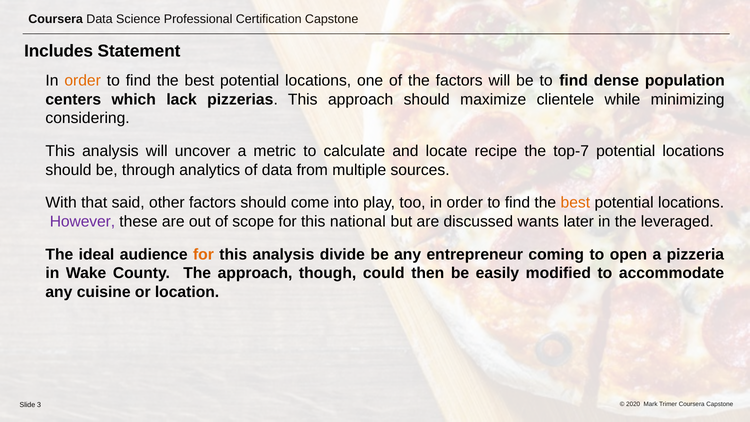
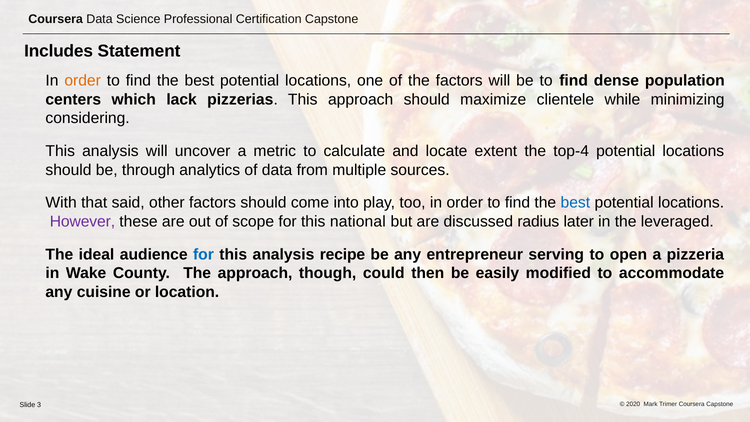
recipe: recipe -> extent
top-7: top-7 -> top-4
best at (575, 203) colour: orange -> blue
wants: wants -> radius
for at (203, 254) colour: orange -> blue
divide: divide -> recipe
coming: coming -> serving
